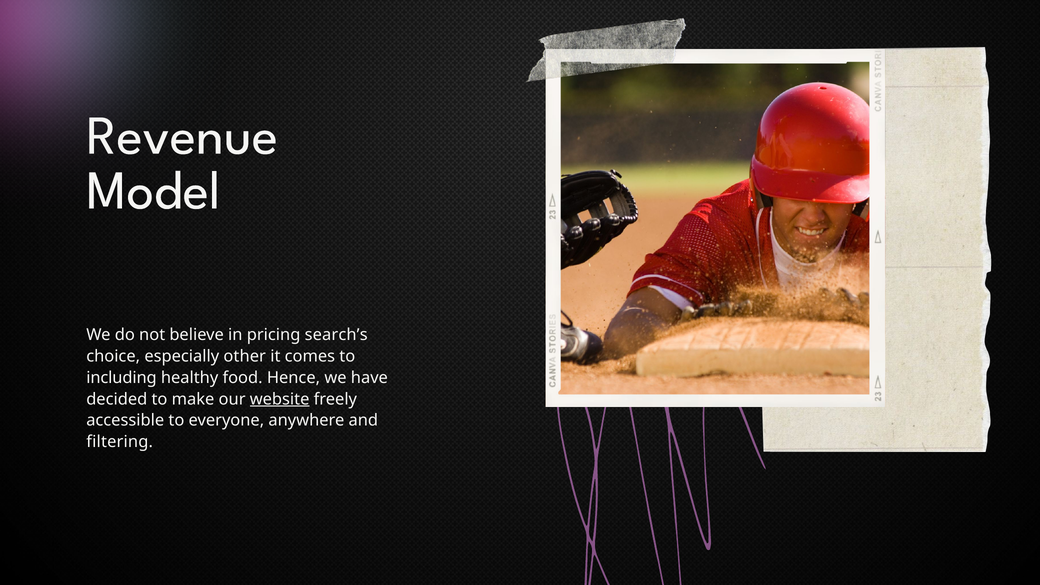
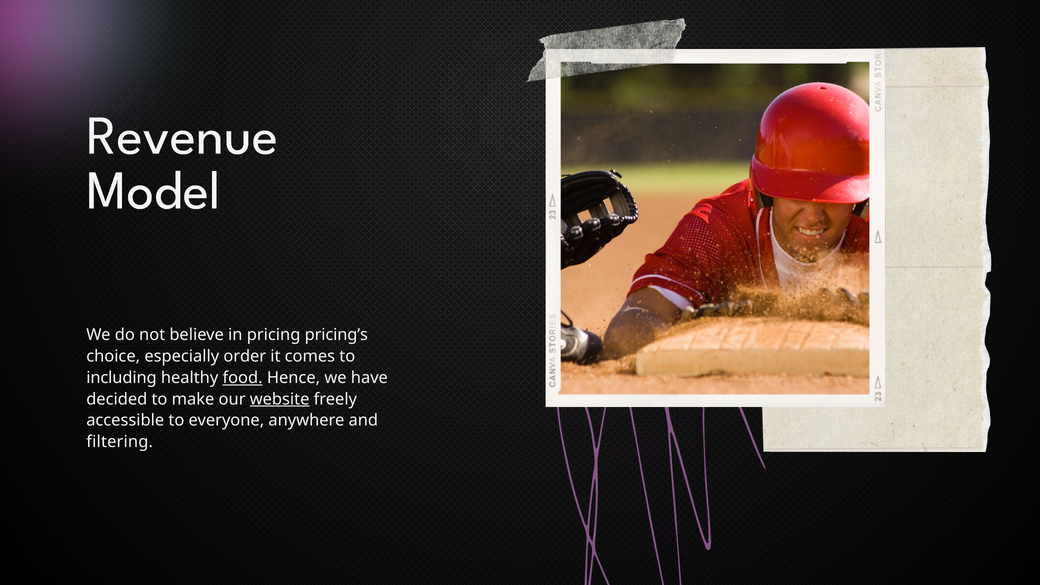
search’s: search’s -> pricing’s
other: other -> order
food underline: none -> present
